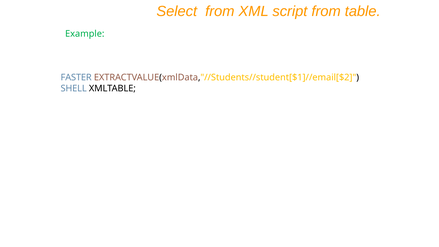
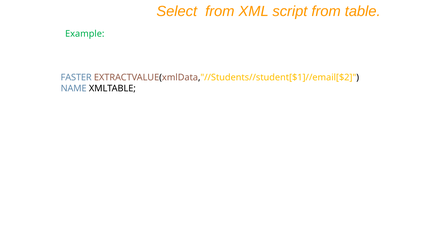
SHELL: SHELL -> NAME
